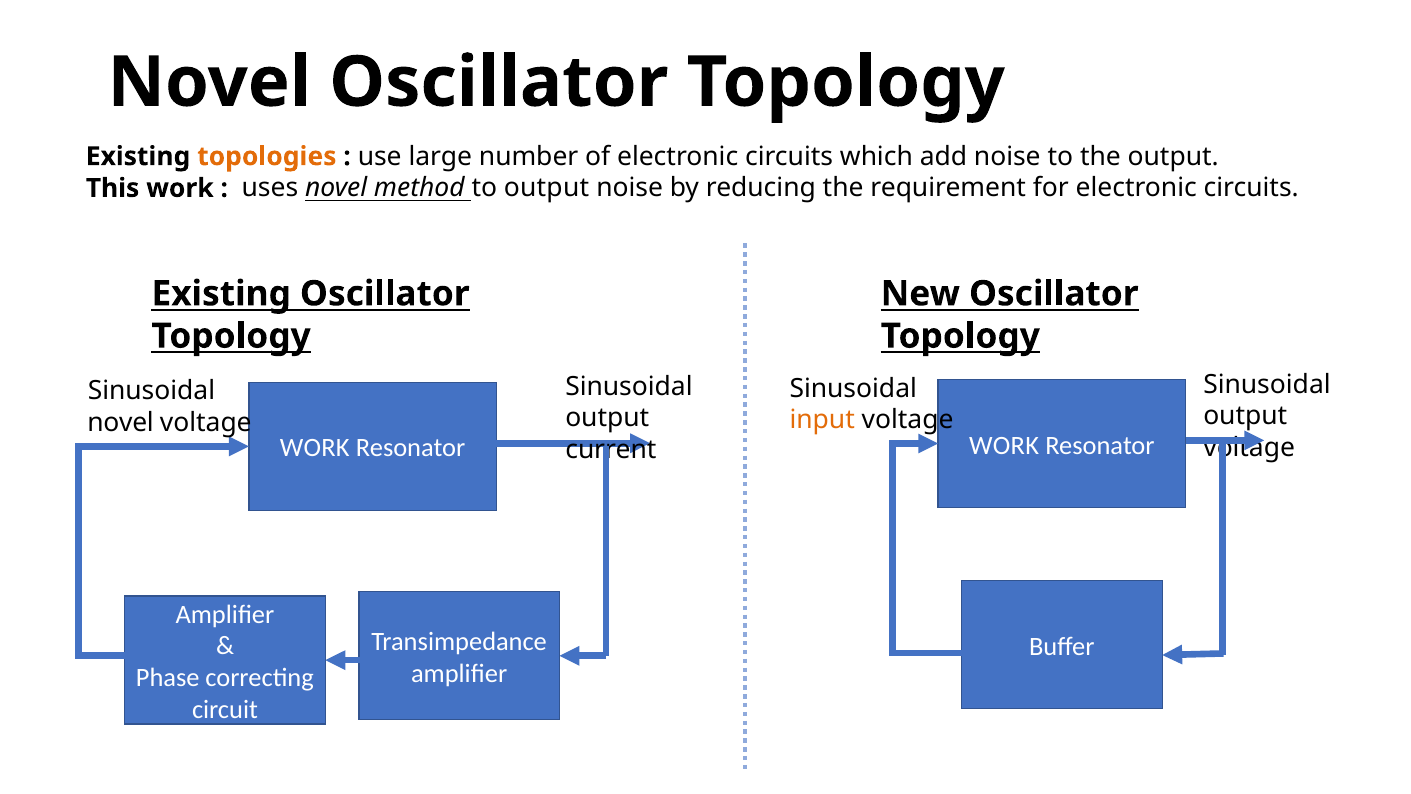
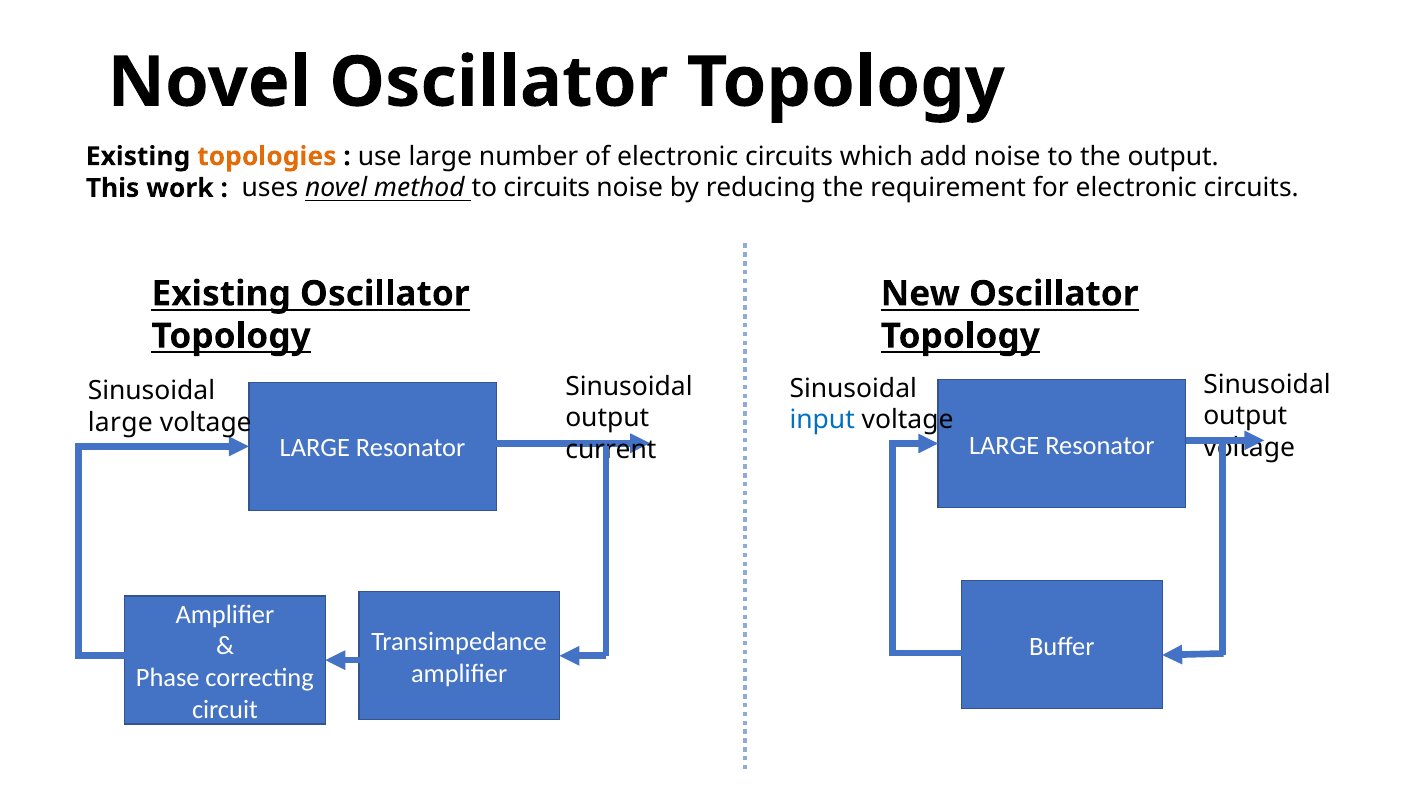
to output: output -> circuits
input colour: orange -> blue
novel at (121, 423): novel -> large
WORK at (315, 448): WORK -> LARGE
WORK at (1004, 445): WORK -> LARGE
